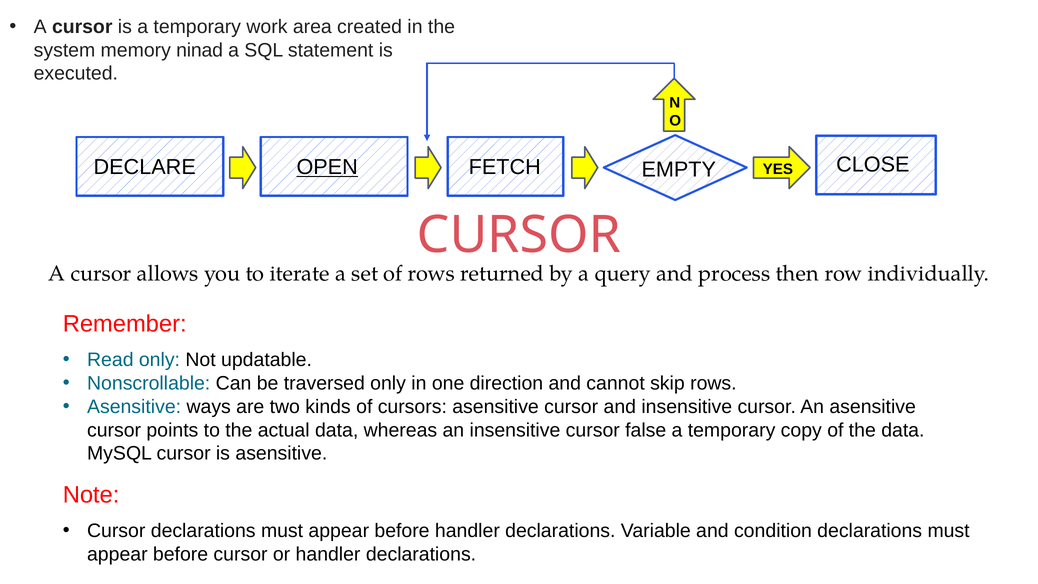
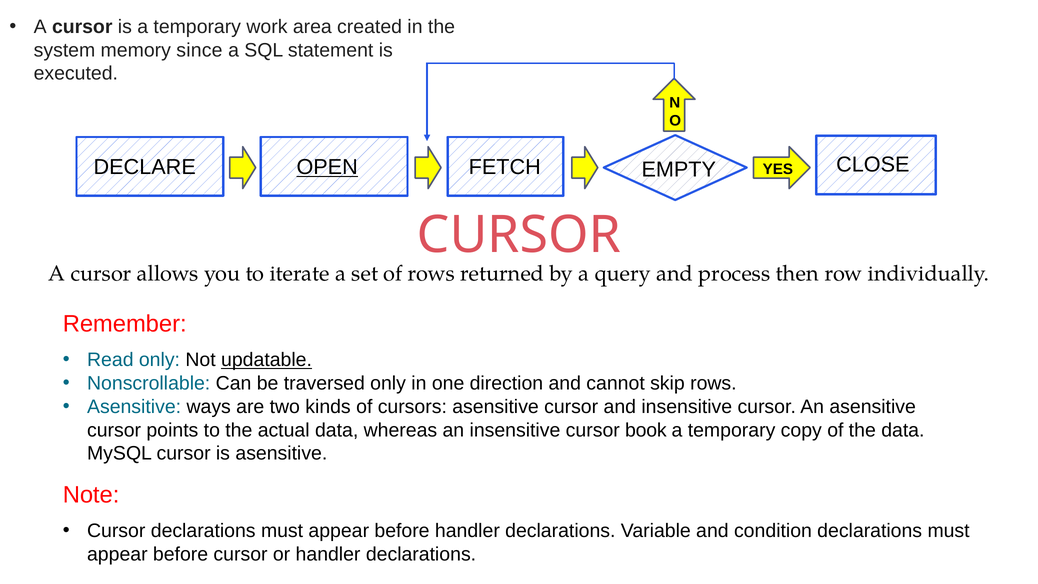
ninad: ninad -> since
updatable underline: none -> present
false: false -> book
